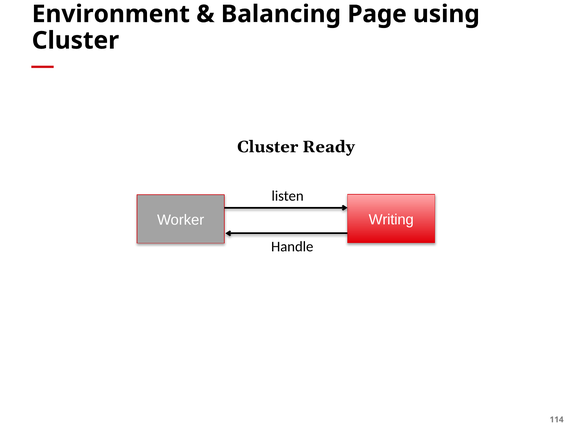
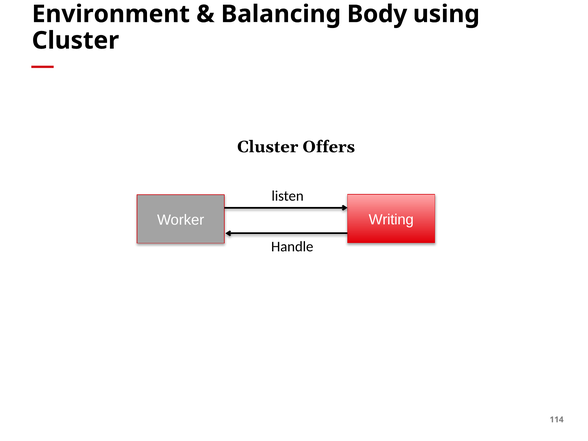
Page: Page -> Body
Ready: Ready -> Offers
